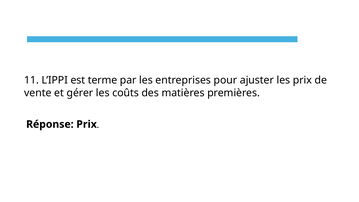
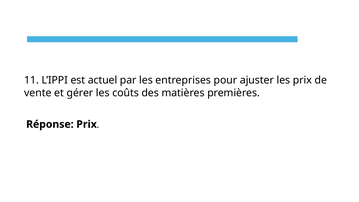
terme: terme -> actuel
